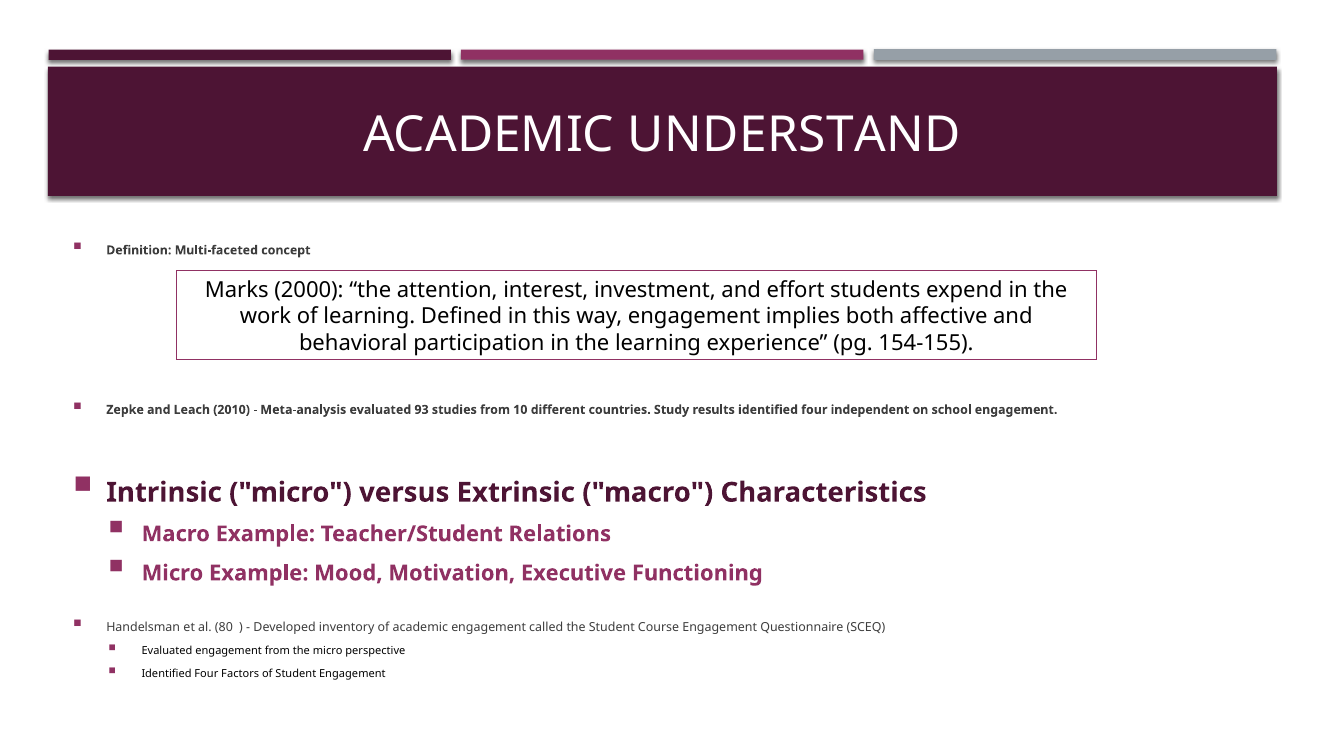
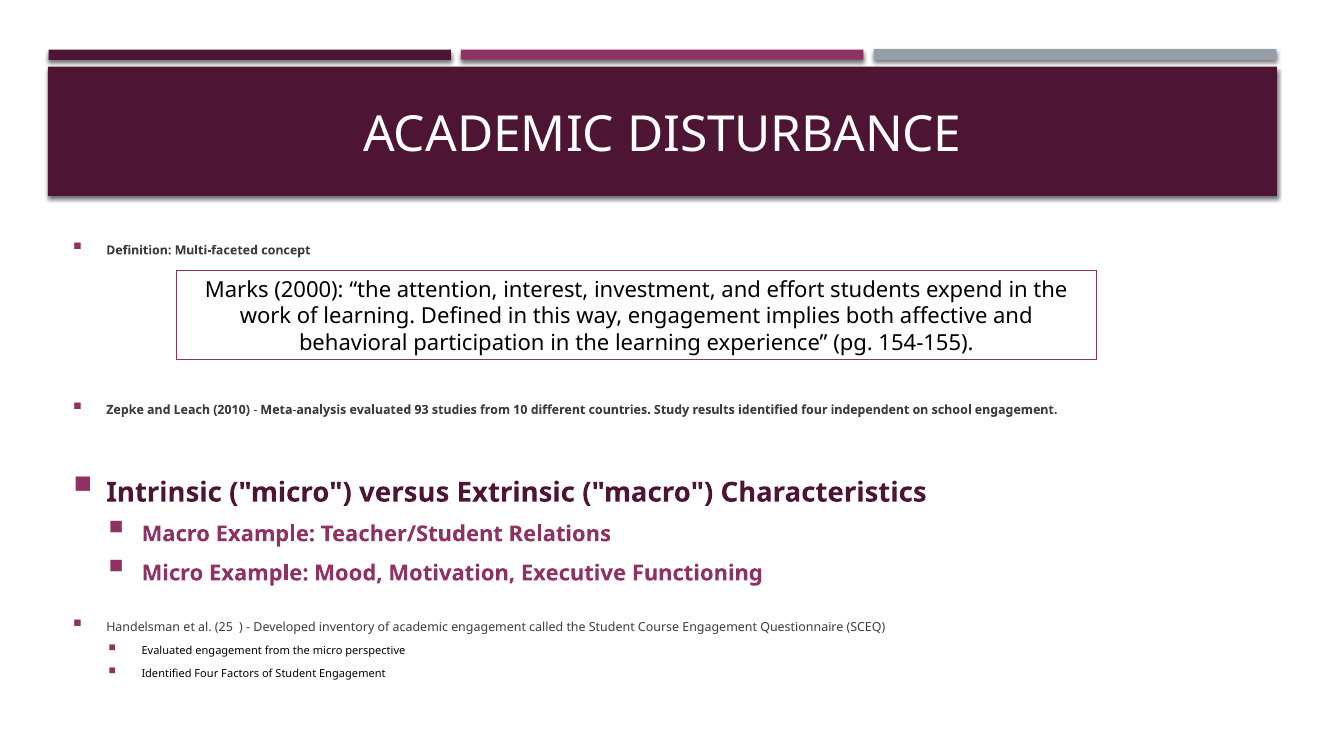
UNDERSTAND: UNDERSTAND -> DISTURBANCE
80: 80 -> 25
